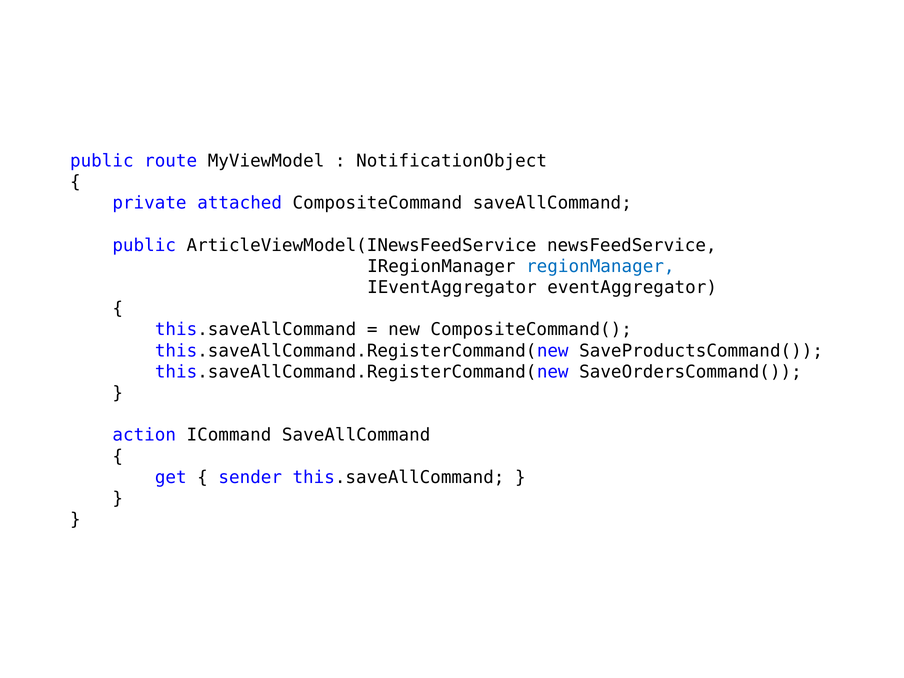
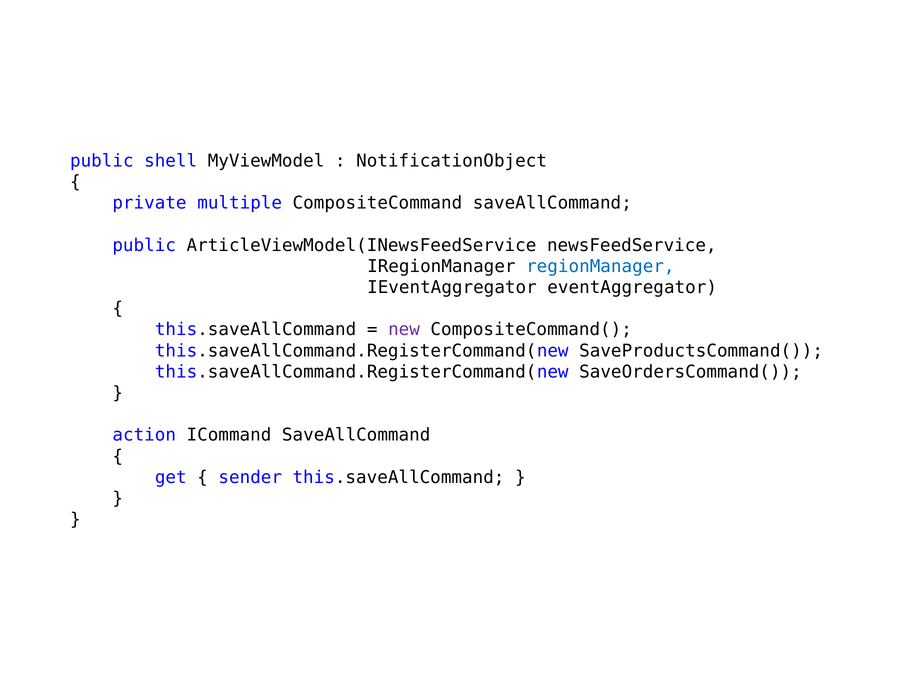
route: route -> shell
attached: attached -> multiple
new colour: black -> purple
